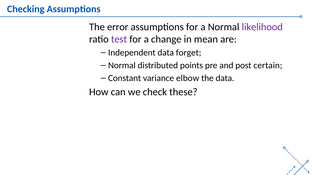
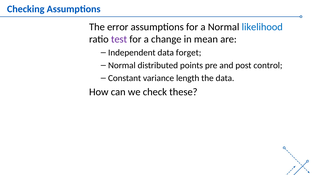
likelihood colour: purple -> blue
certain: certain -> control
elbow: elbow -> length
